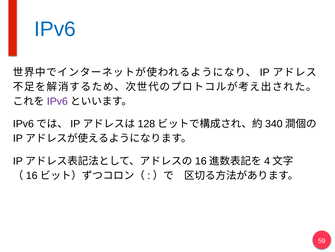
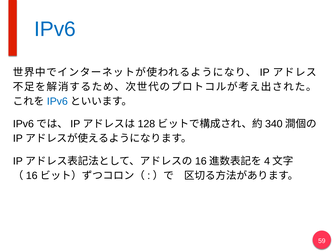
IPv6 at (57, 101) colour: purple -> blue
